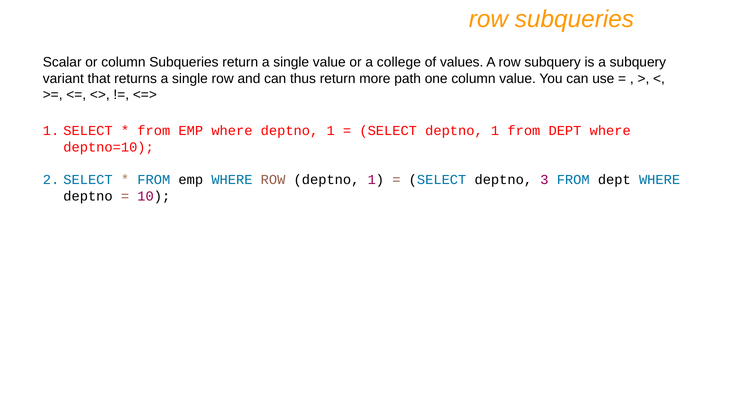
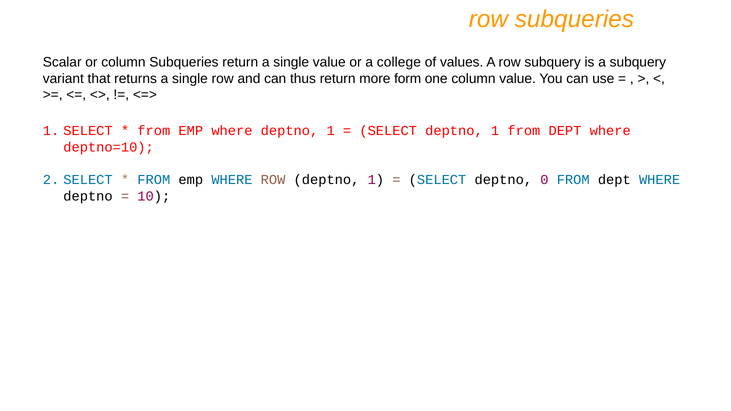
path: path -> form
3: 3 -> 0
